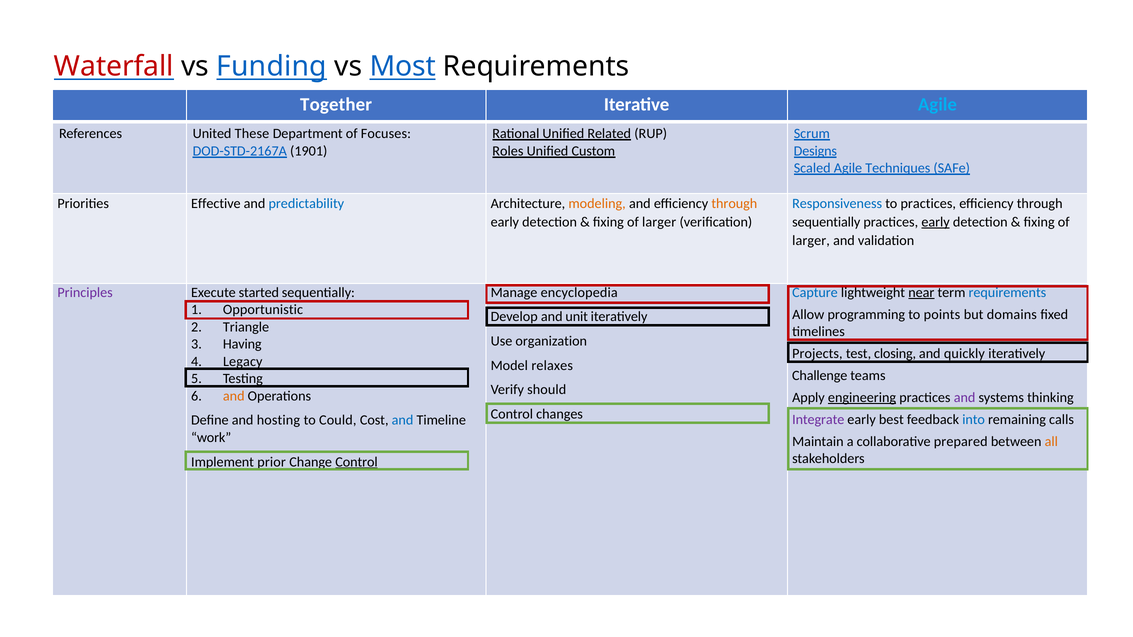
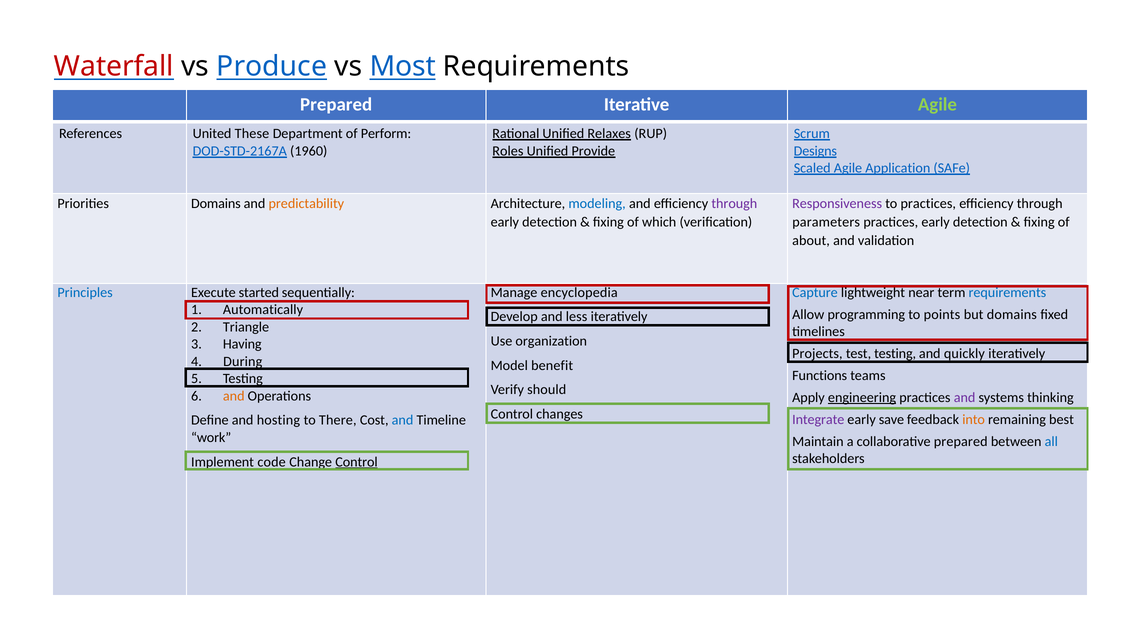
Funding: Funding -> Produce
Together at (336, 104): Together -> Prepared
Agile at (937, 104) colour: light blue -> light green
Focuses: Focuses -> Perform
Related: Related -> Relaxes
1901: 1901 -> 1960
Custom: Custom -> Provide
Techniques: Techniques -> Application
Priorities Effective: Effective -> Domains
predictability colour: blue -> orange
modeling colour: orange -> blue
through at (734, 204) colour: orange -> purple
Responsiveness colour: blue -> purple
larger at (659, 222): larger -> which
sequentially at (826, 222): sequentially -> parameters
early at (936, 222) underline: present -> none
larger at (811, 241): larger -> about
Principles colour: purple -> blue
near underline: present -> none
Opportunistic: Opportunistic -> Automatically
unit: unit -> less
test closing: closing -> testing
Legacy: Legacy -> During
relaxes: relaxes -> benefit
Challenge: Challenge -> Functions
best: best -> save
into colour: blue -> orange
calls: calls -> best
Could: Could -> There
all colour: orange -> blue
prior: prior -> code
